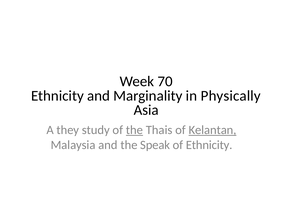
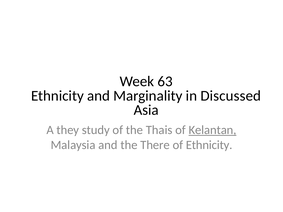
70: 70 -> 63
Physically: Physically -> Discussed
the at (134, 130) underline: present -> none
Speak: Speak -> There
